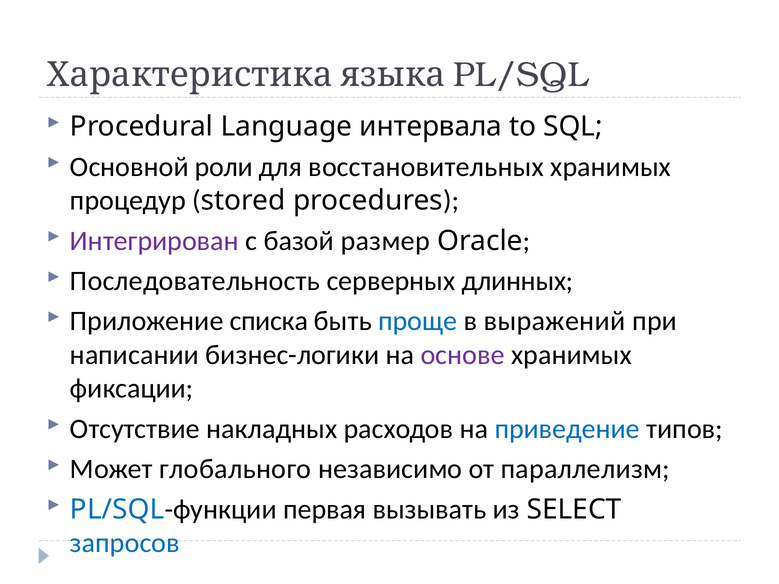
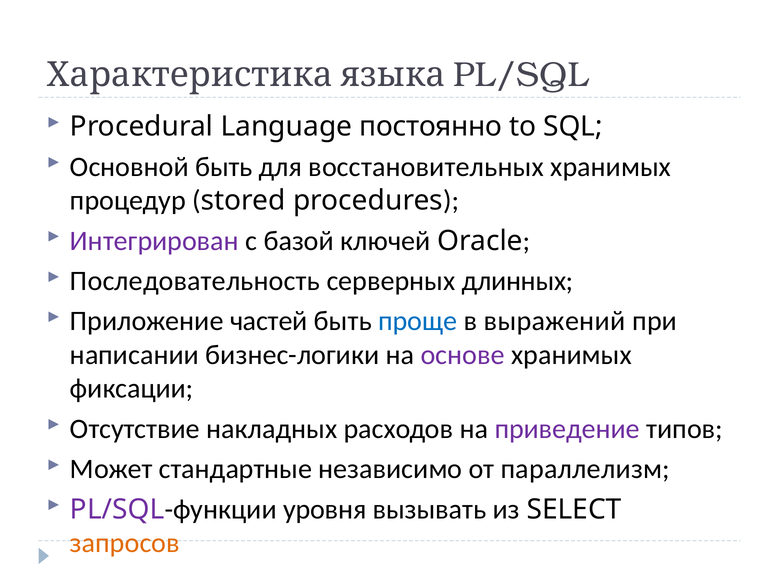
интервала: интервала -> постоянно
Основной роли: роли -> быть
размер: размер -> ключей
списка: списка -> частей
приведение colour: blue -> purple
глобального: глобального -> стандартные
PL/SQL at (117, 509) colour: blue -> purple
первая: первая -> уровня
запросов colour: blue -> orange
